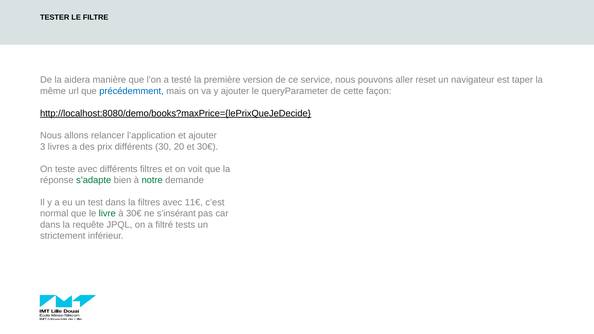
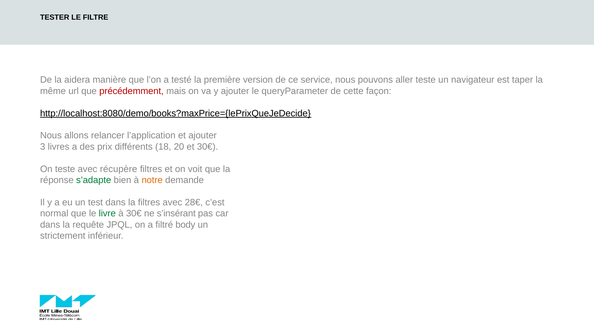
aller reset: reset -> teste
précédemment colour: blue -> red
30: 30 -> 18
avec différents: différents -> récupère
notre colour: green -> orange
11€: 11€ -> 28€
tests: tests -> body
